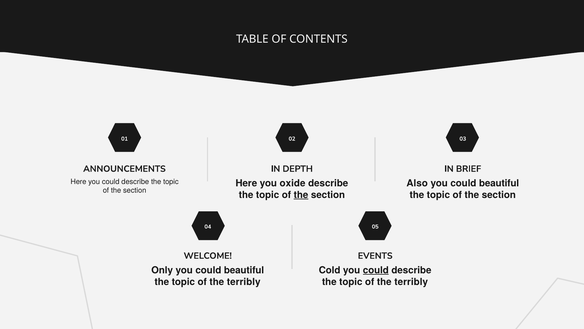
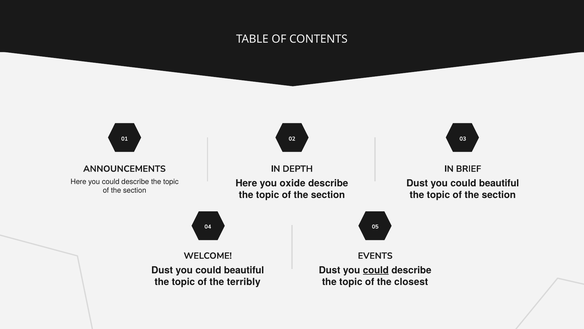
Also at (417, 183): Also -> Dust
the at (301, 195) underline: present -> none
Only at (162, 270): Only -> Dust
Cold at (330, 270): Cold -> Dust
terribly at (411, 281): terribly -> closest
